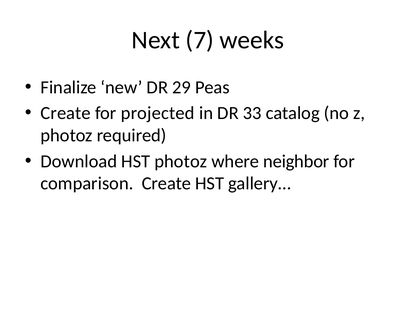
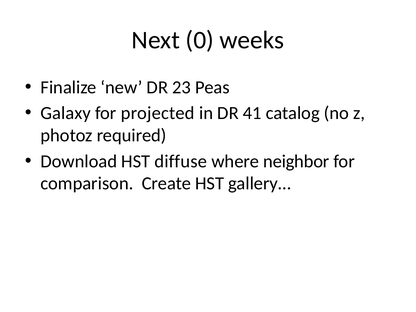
7: 7 -> 0
29: 29 -> 23
Create at (66, 113): Create -> Galaxy
33: 33 -> 41
HST photoz: photoz -> diffuse
